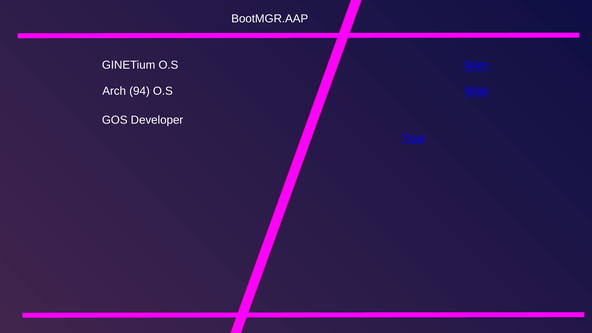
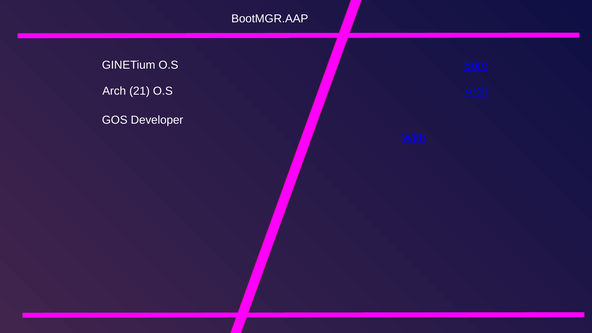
94: 94 -> 21
O.S Wait: Wait -> Arch
Your: Your -> With
